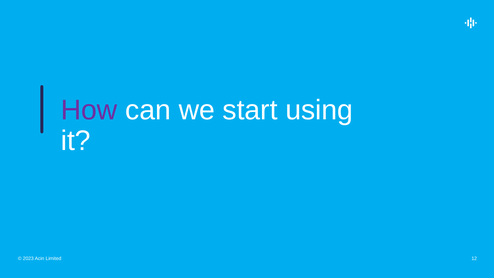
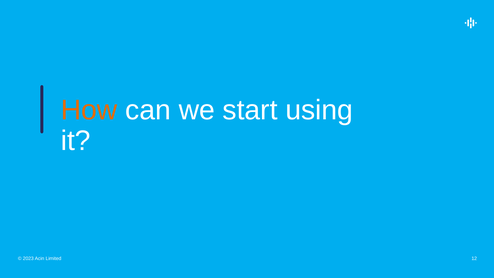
How colour: purple -> orange
